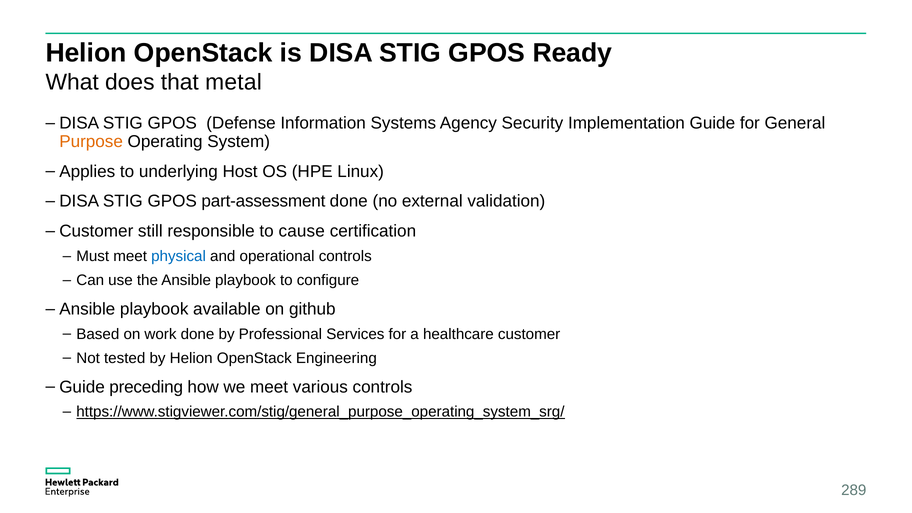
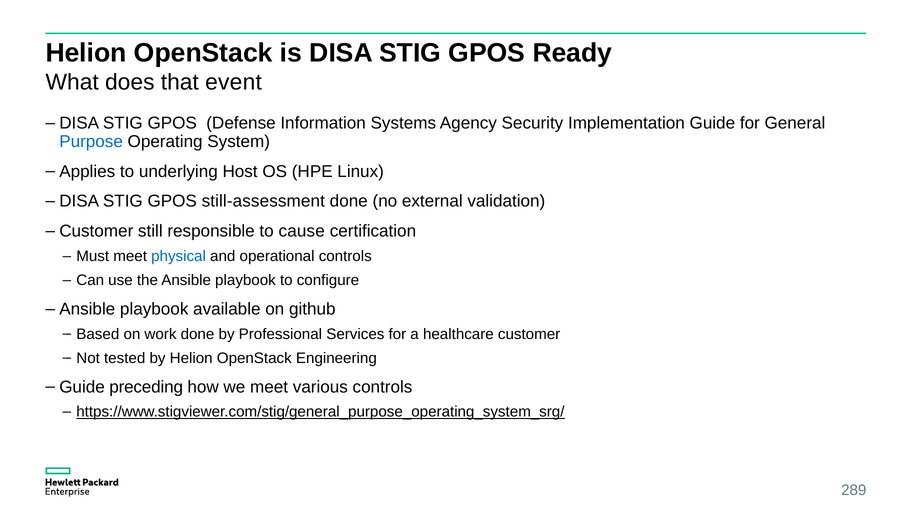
metal: metal -> event
Purpose colour: orange -> blue
part-assessment: part-assessment -> still-assessment
